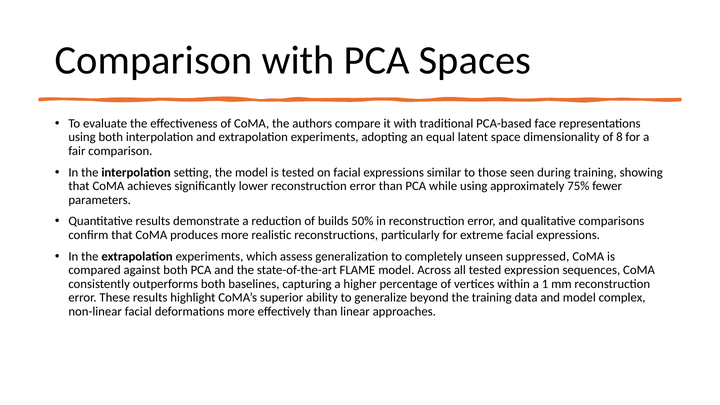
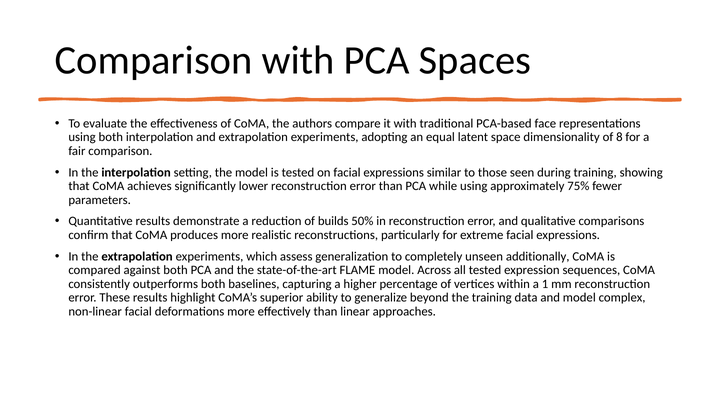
suppressed: suppressed -> additionally
